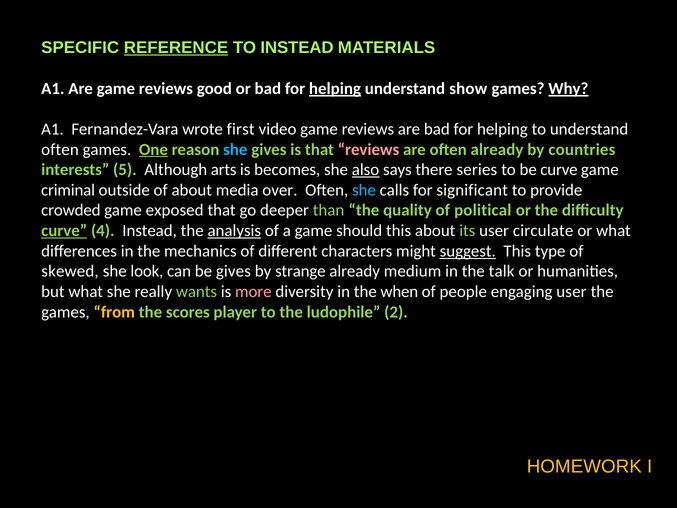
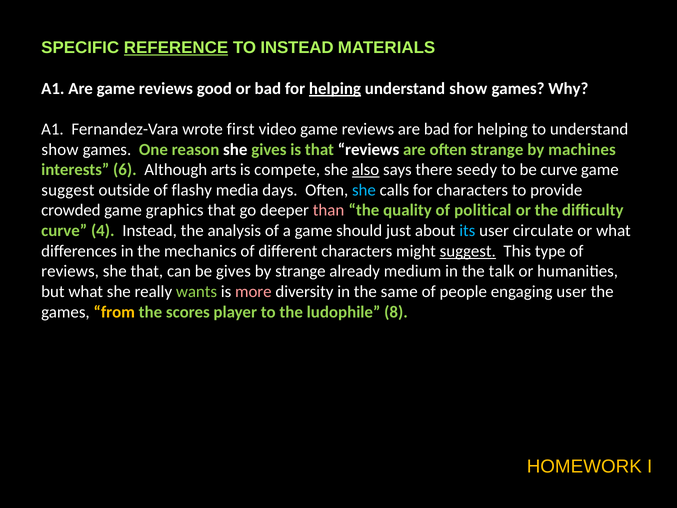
Why underline: present -> none
often at (60, 149): often -> show
One underline: present -> none
she at (235, 149) colour: light blue -> white
reviews at (369, 149) colour: pink -> white
often already: already -> strange
countries: countries -> machines
5: 5 -> 6
becomes: becomes -> compete
series: series -> seedy
criminal at (68, 190): criminal -> suggest
of about: about -> flashy
over: over -> days
for significant: significant -> characters
exposed: exposed -> graphics
than colour: light green -> pink
curve at (64, 231) underline: present -> none
analysis underline: present -> none
should this: this -> just
its colour: light green -> light blue
skewed at (70, 271): skewed -> reviews
she look: look -> that
when: when -> same
2: 2 -> 8
